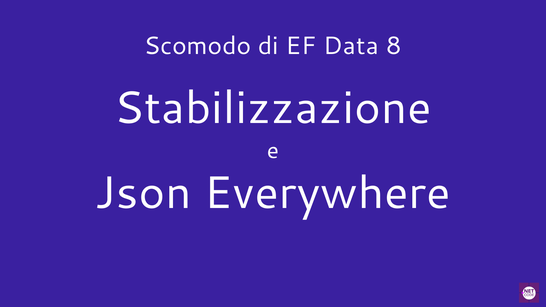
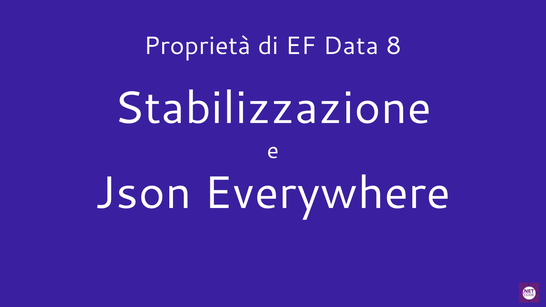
Scomodo: Scomodo -> Proprietà
